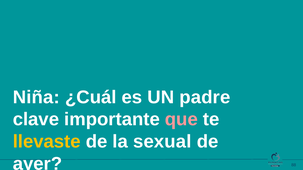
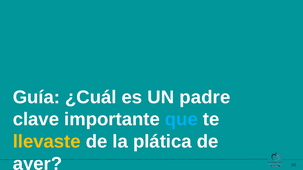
Niña: Niña -> Guía
que colour: pink -> light blue
sexual: sexual -> plática
